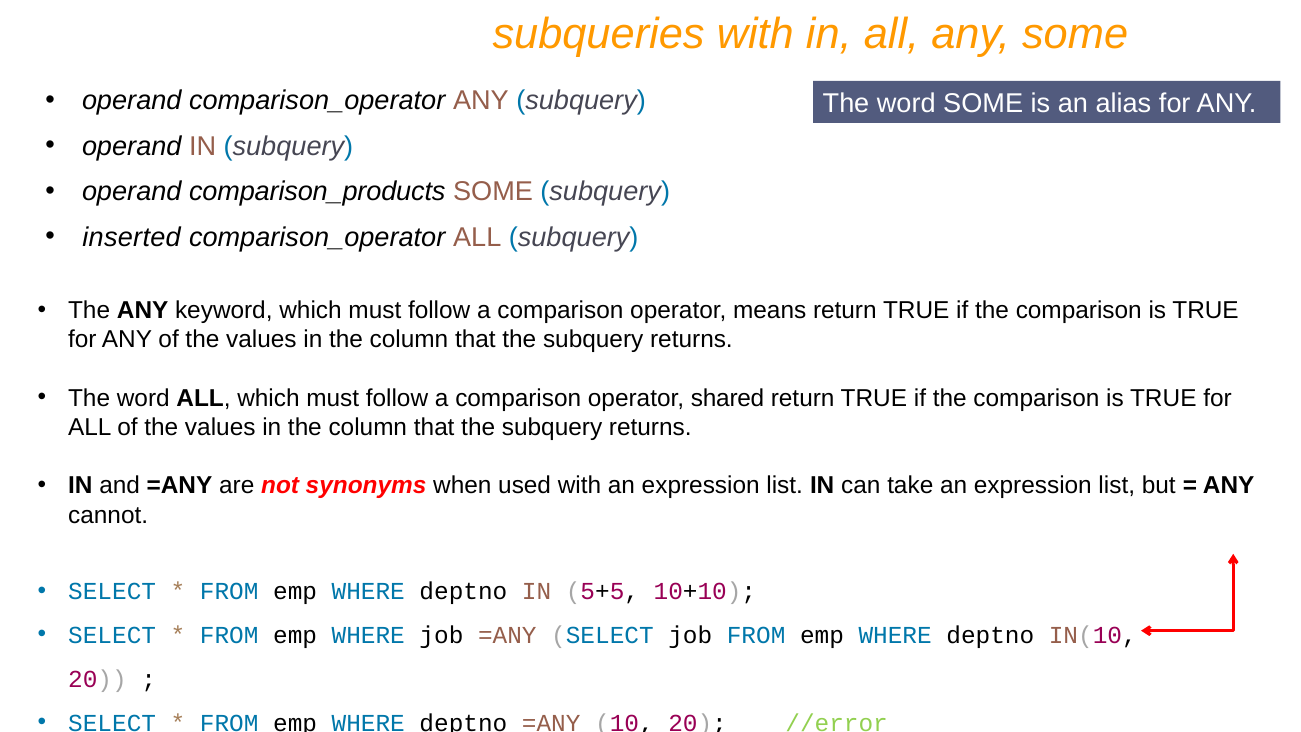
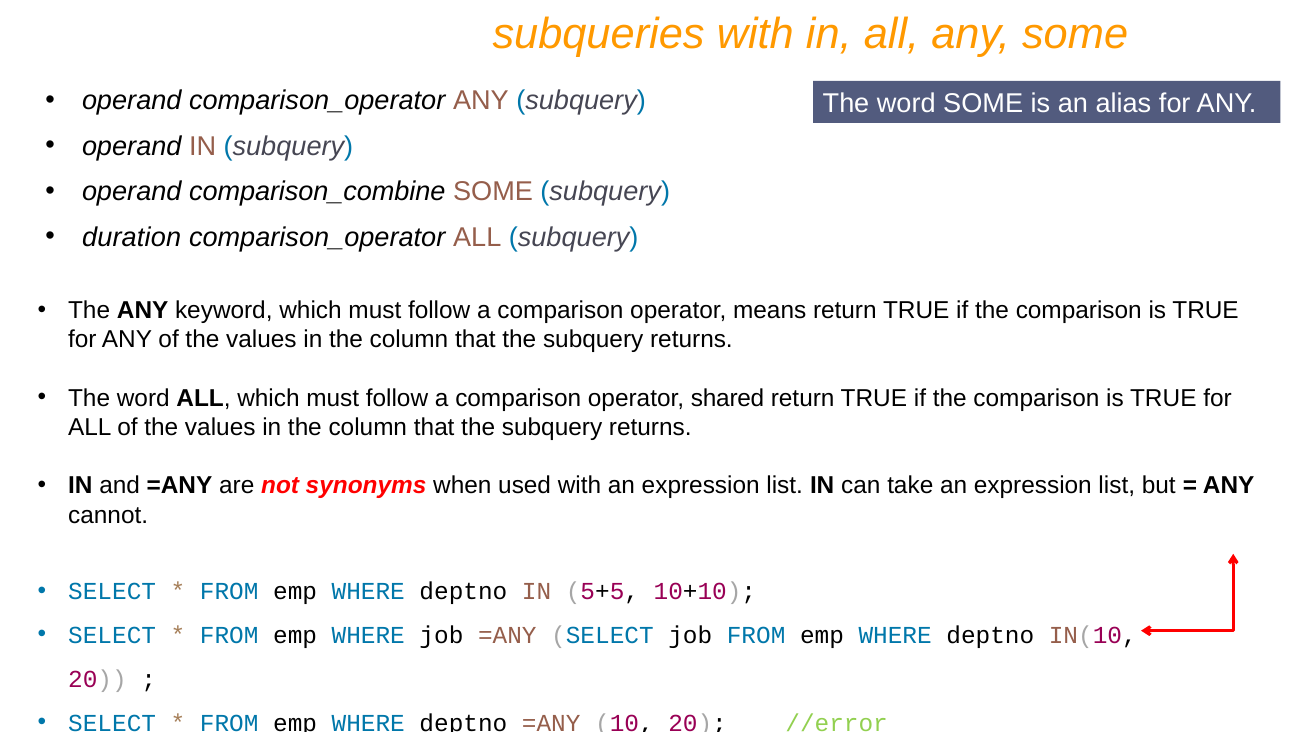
comparison_products: comparison_products -> comparison_combine
inserted: inserted -> duration
